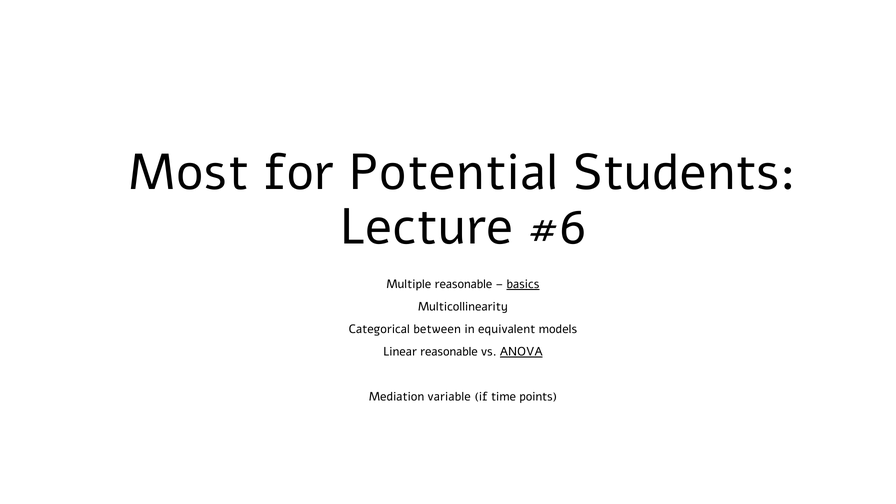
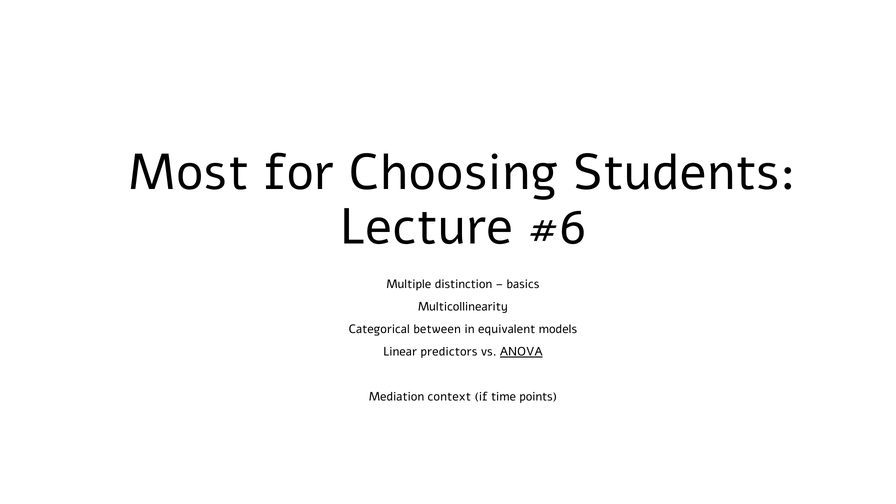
Potential: Potential -> Choosing
Multiple reasonable: reasonable -> distinction
basics underline: present -> none
Linear reasonable: reasonable -> predictors
variable: variable -> context
